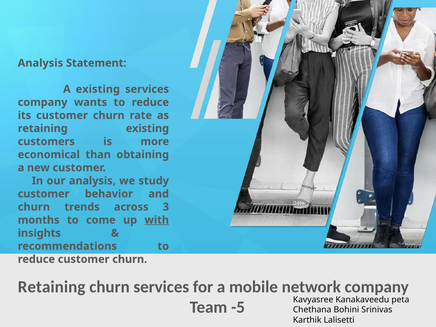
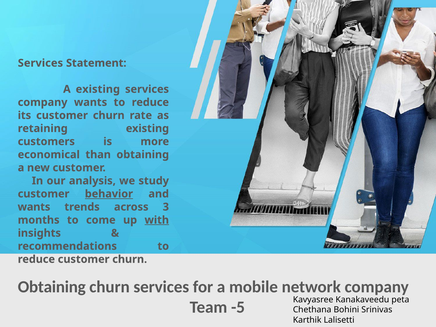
Analysis at (40, 63): Analysis -> Services
behavior underline: none -> present
churn at (34, 207): churn -> wants
Retaining at (52, 287): Retaining -> Obtaining
